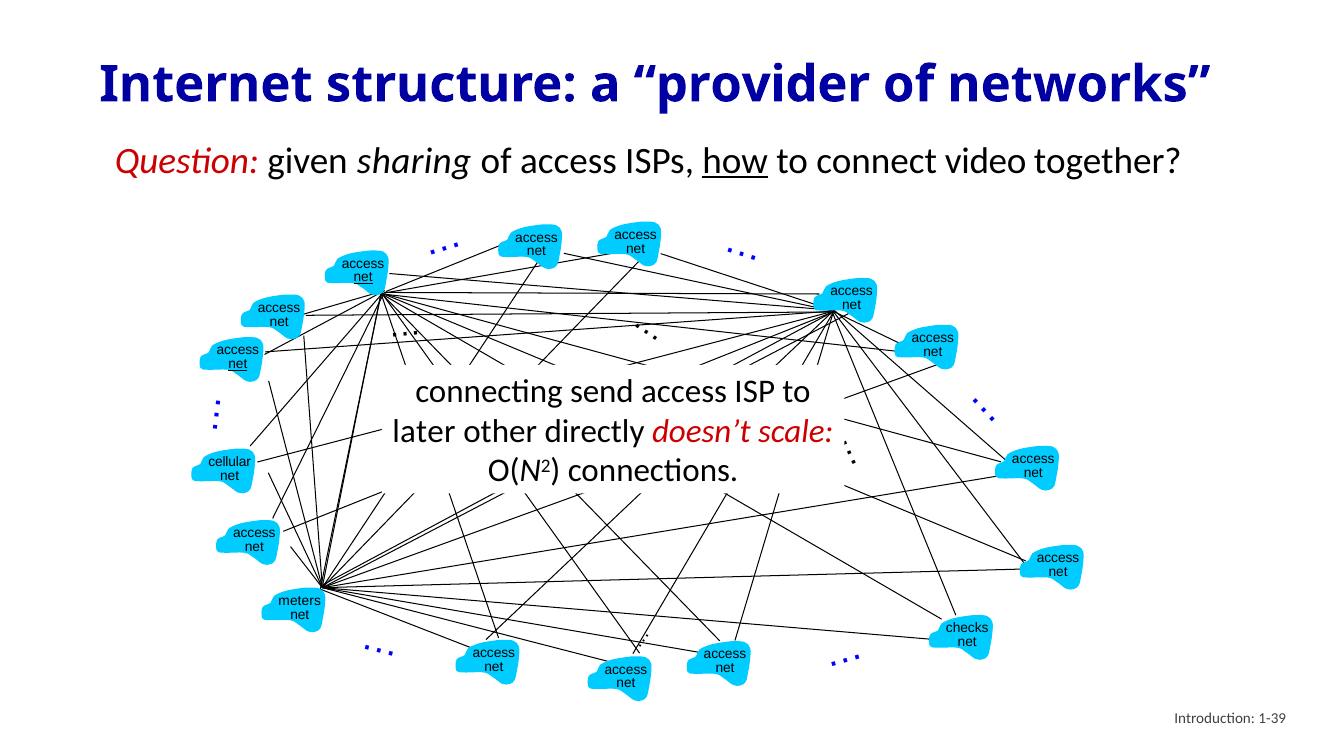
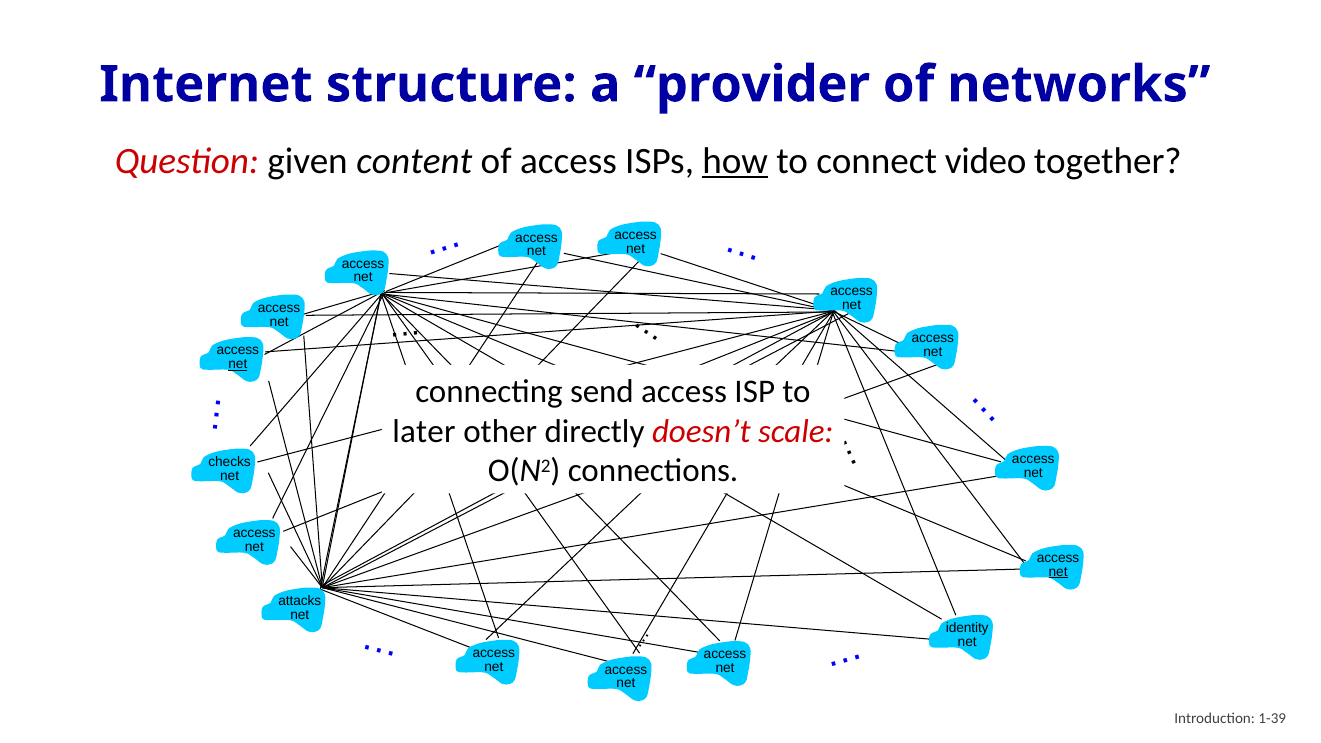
sharing: sharing -> content
net at (363, 277) underline: present -> none
cellular: cellular -> checks
net at (1058, 572) underline: none -> present
meters: meters -> attacks
checks: checks -> identity
